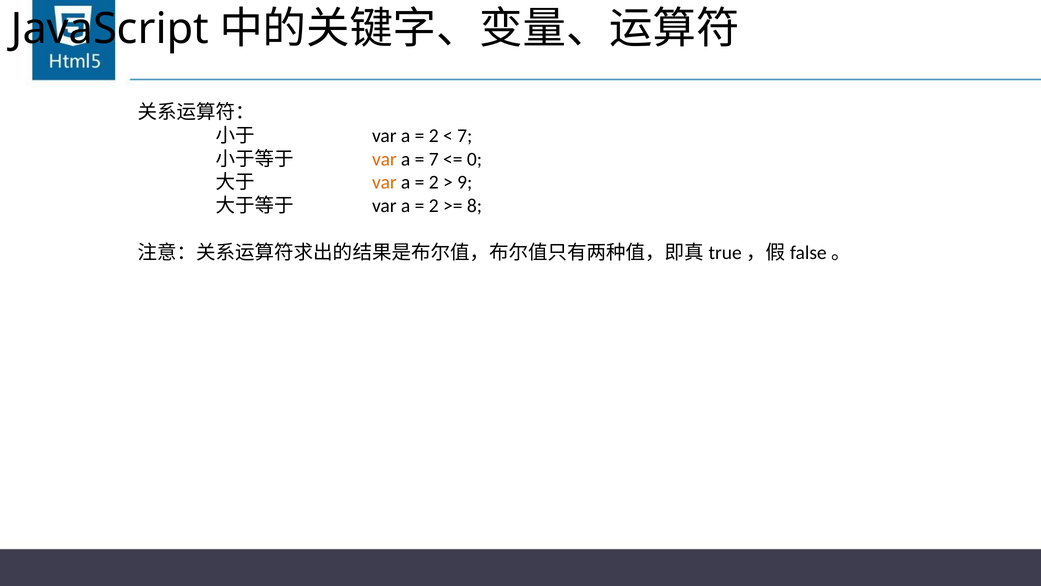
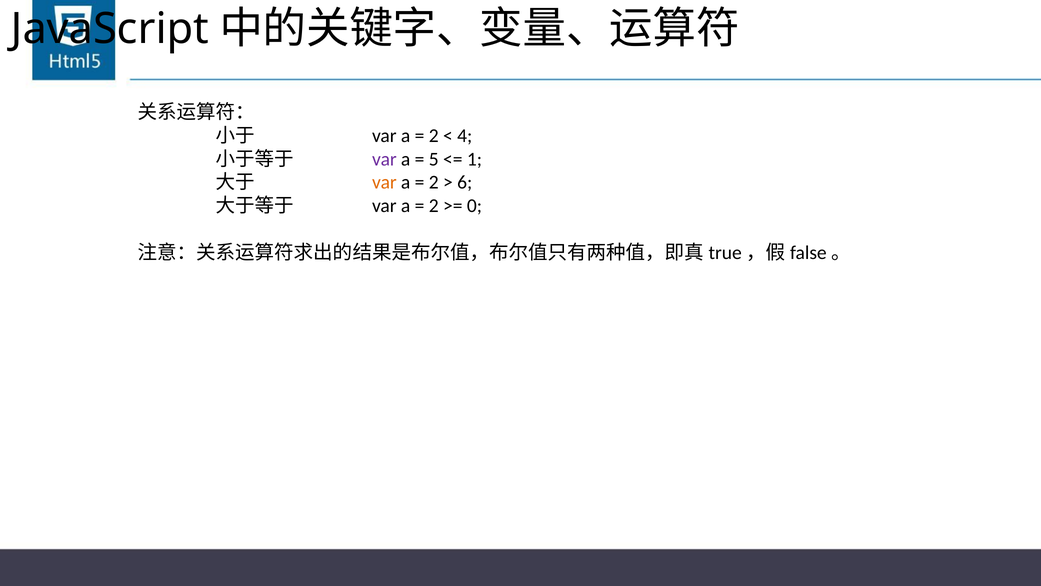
7 at (465, 136): 7 -> 4
var at (384, 159) colour: orange -> purple
7 at (434, 159): 7 -> 5
0: 0 -> 1
9: 9 -> 6
8: 8 -> 0
